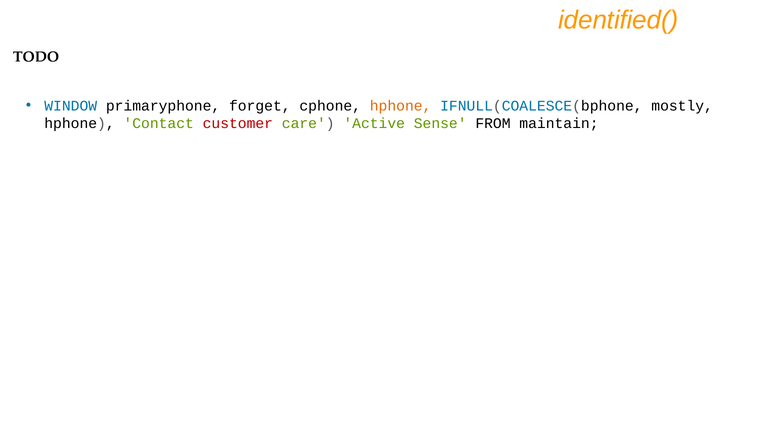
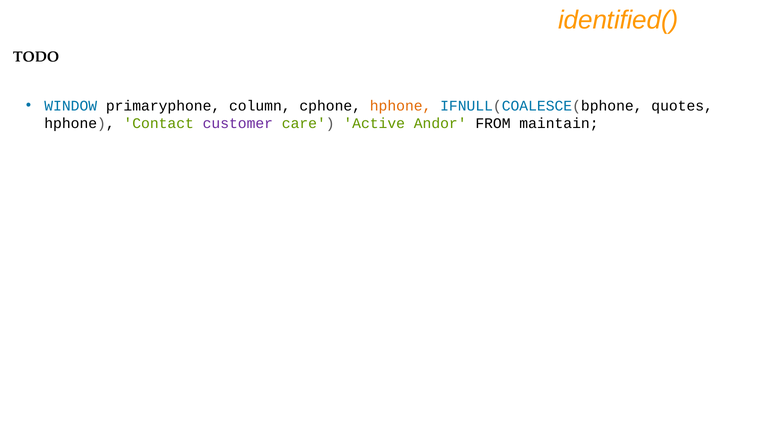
forget: forget -> column
mostly: mostly -> quotes
customer colour: red -> purple
Sense: Sense -> Andor
